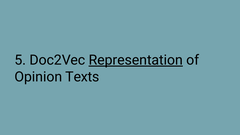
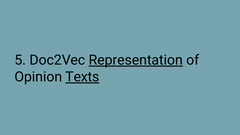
Texts underline: none -> present
